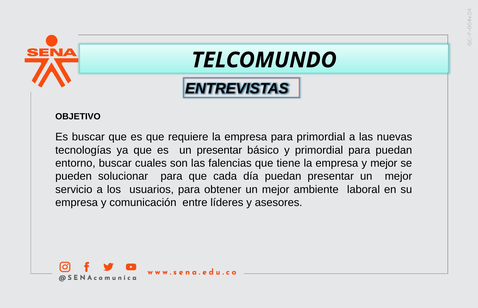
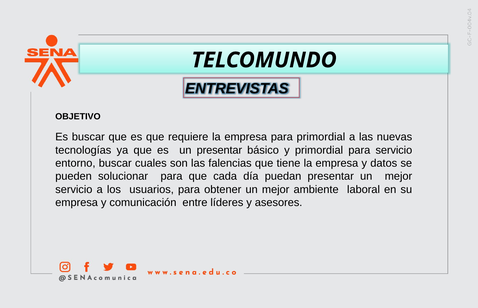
para puedan: puedan -> servicio
y mejor: mejor -> datos
